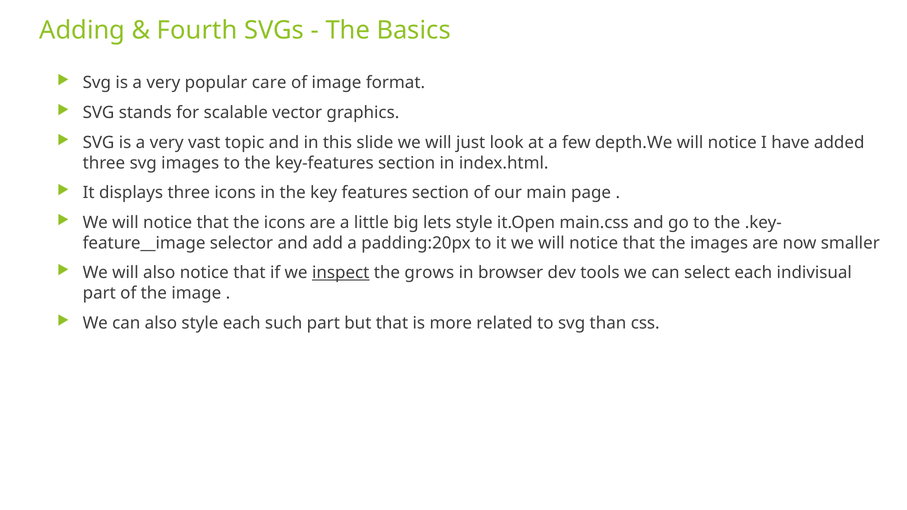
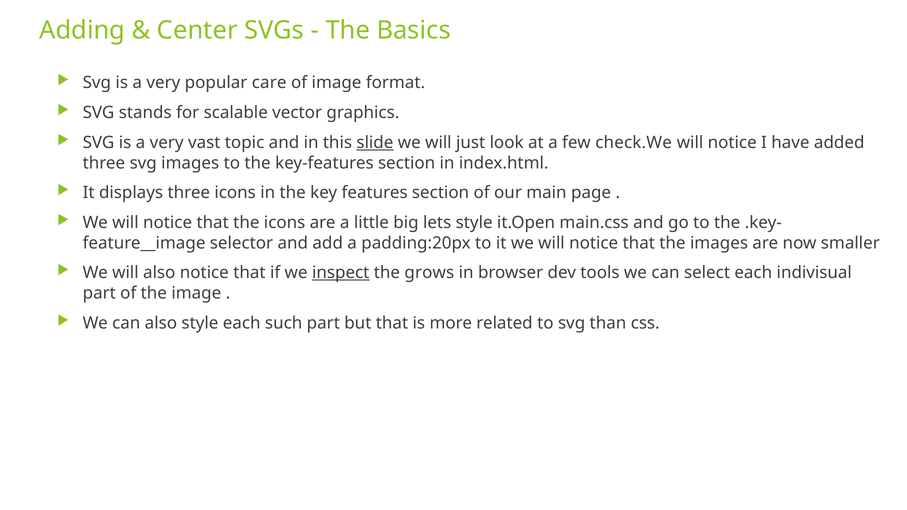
Fourth: Fourth -> Center
slide underline: none -> present
depth.We: depth.We -> check.We
